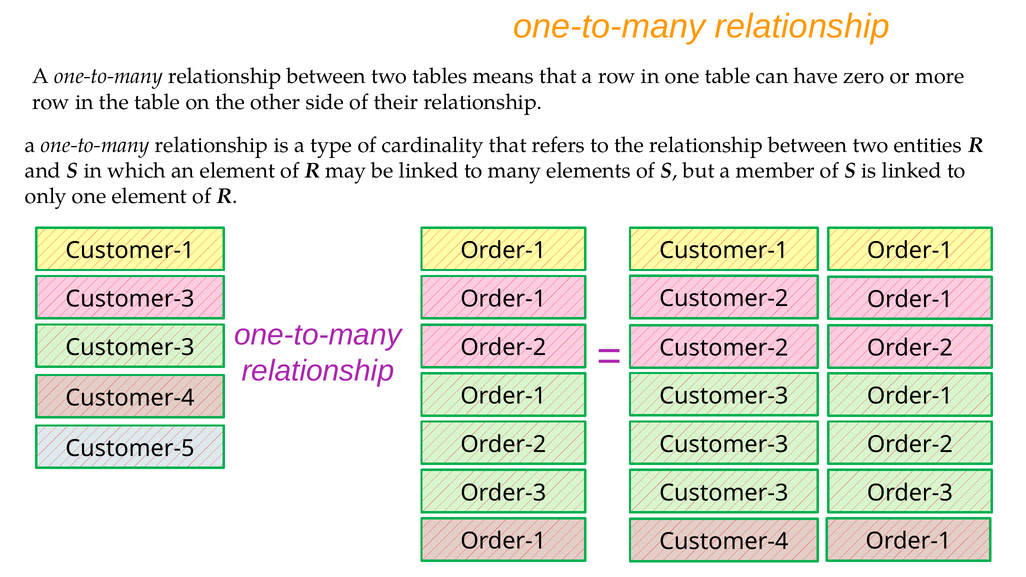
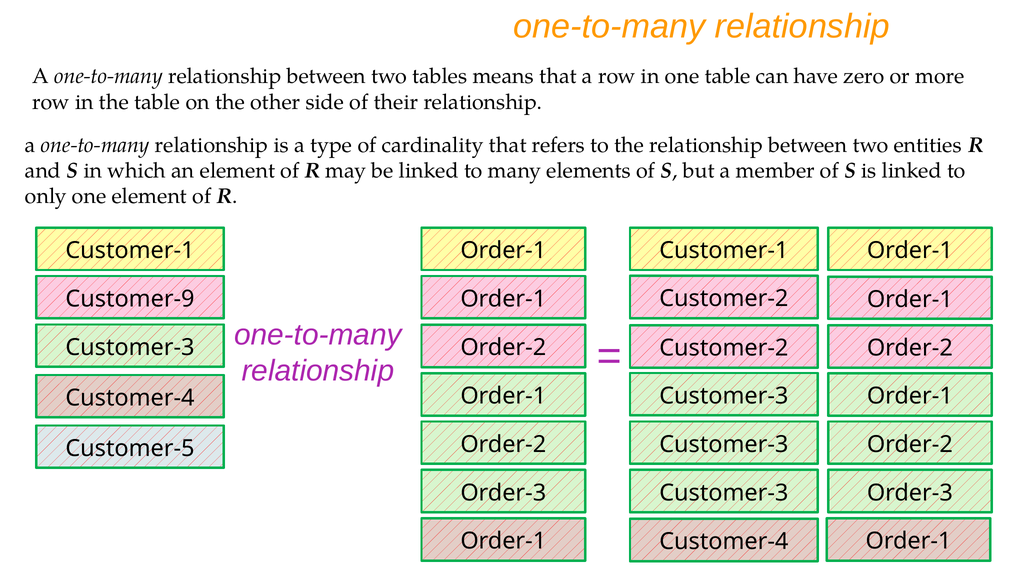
Customer-3 at (130, 299): Customer-3 -> Customer-9
